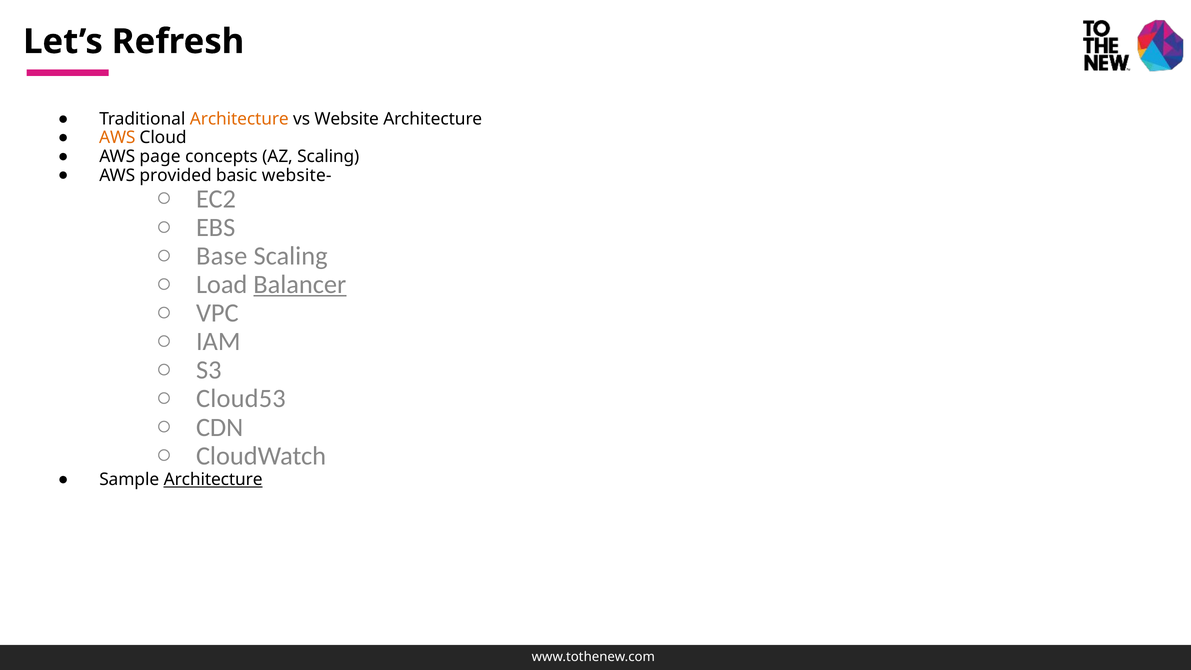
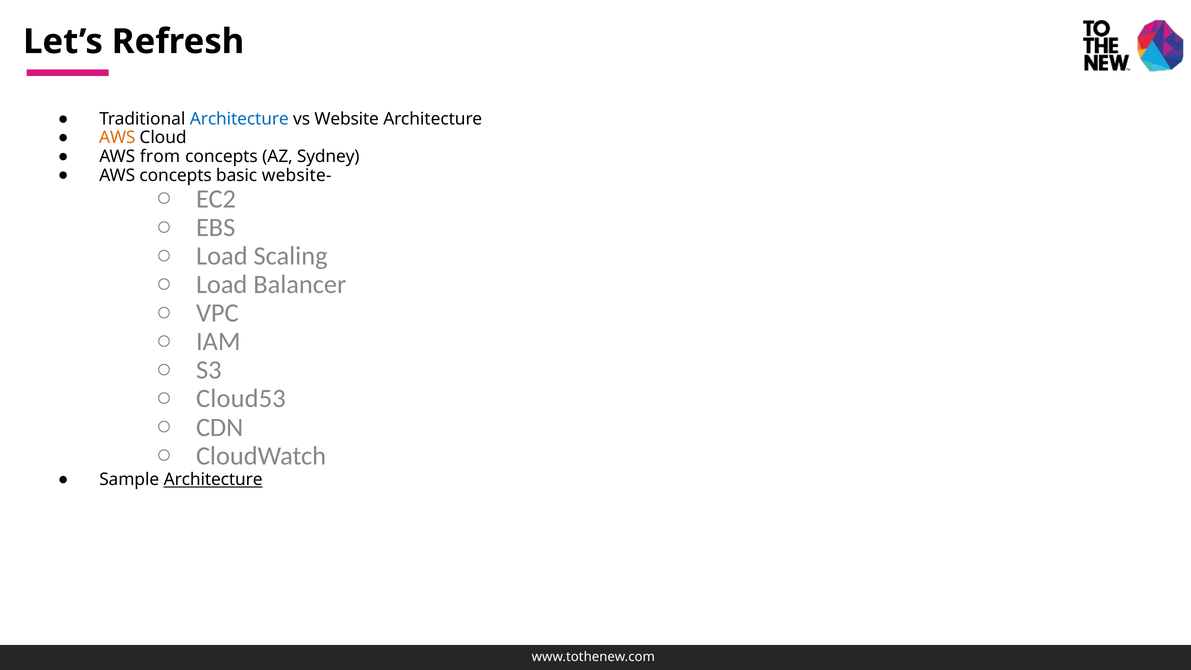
Architecture at (239, 119) colour: orange -> blue
page: page -> from
AZ Scaling: Scaling -> Sydney
AWS provided: provided -> concepts
Base at (222, 256): Base -> Load
Balancer underline: present -> none
